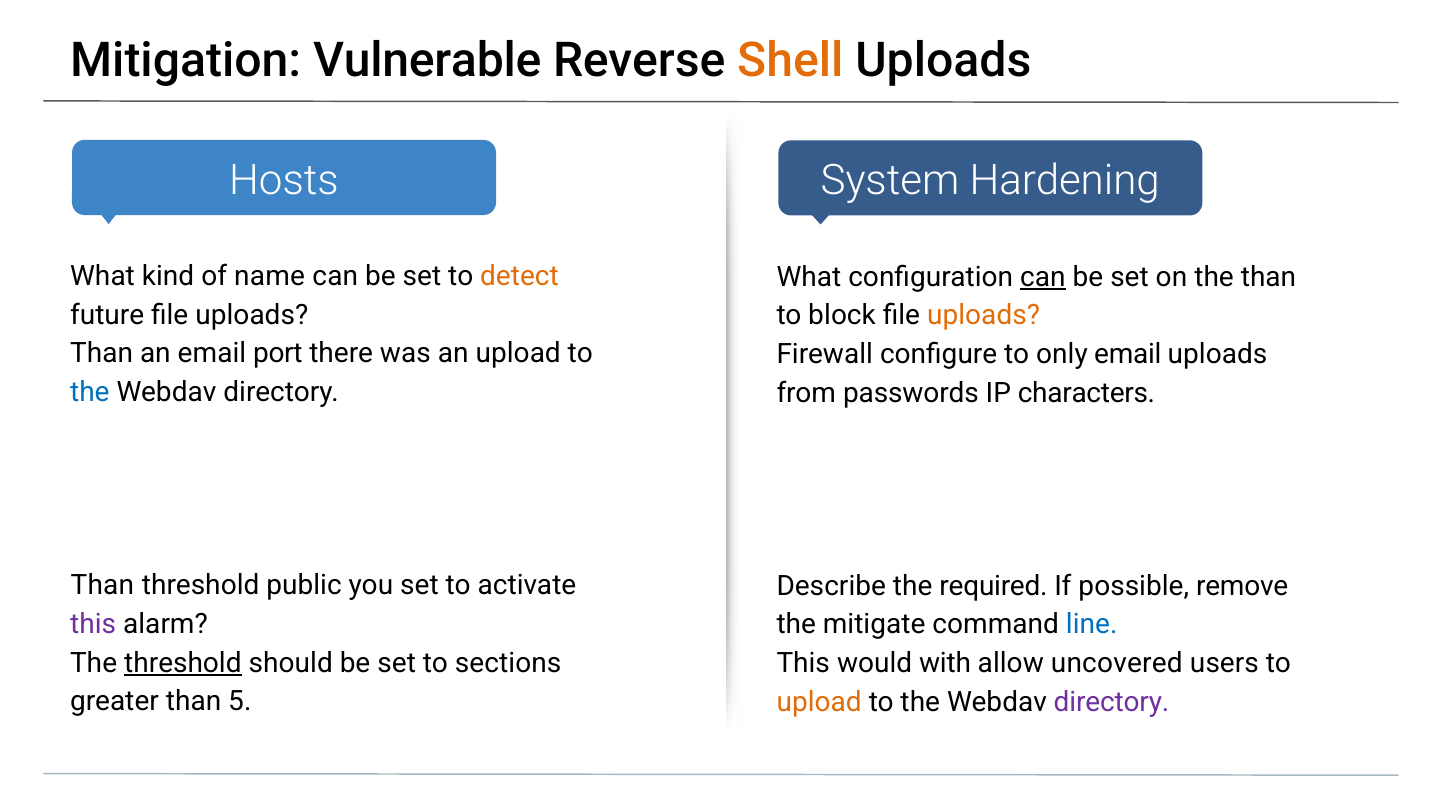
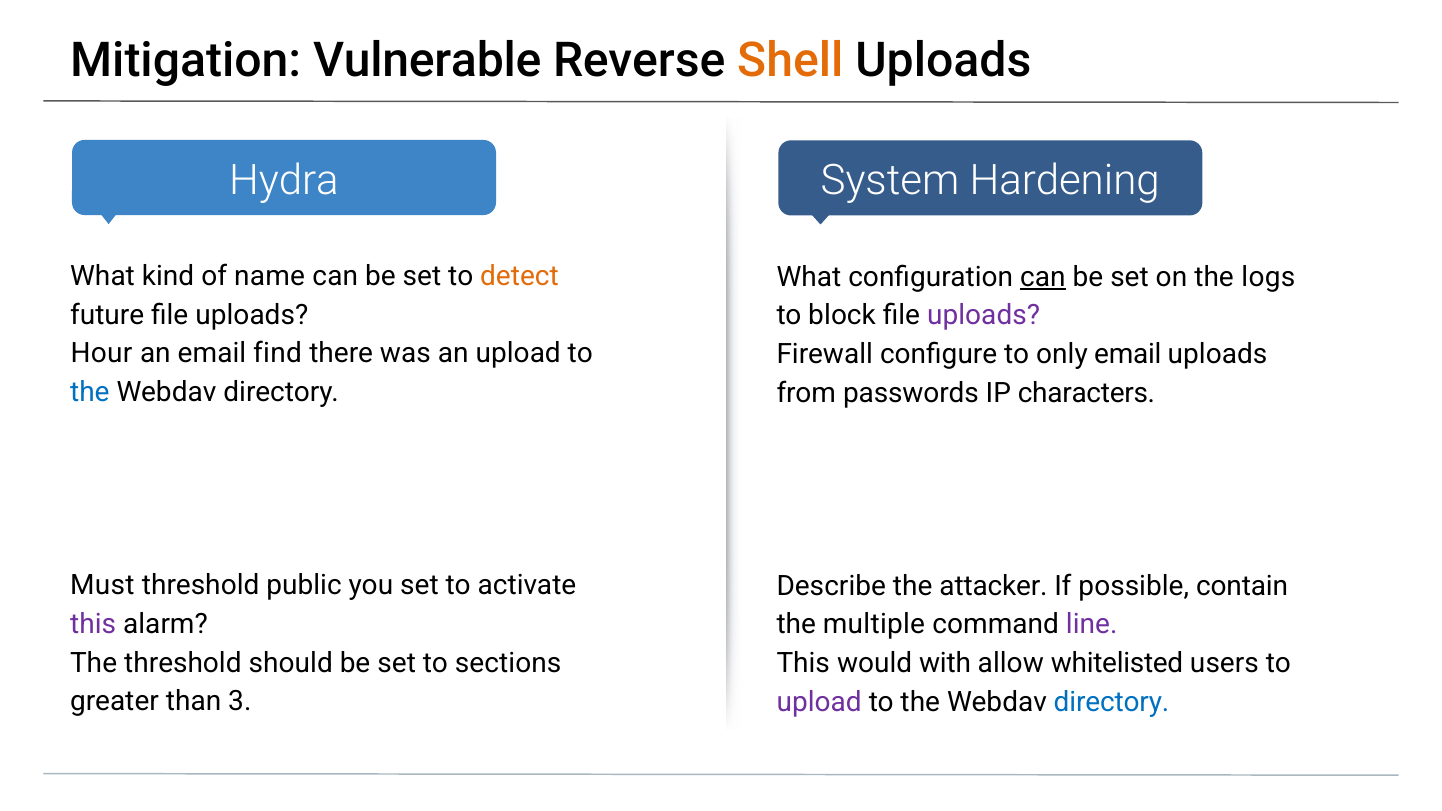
Hosts: Hosts -> Hydra
the than: than -> logs
uploads at (984, 316) colour: orange -> purple
Than at (102, 354): Than -> Hour
port: port -> find
Than at (102, 586): Than -> Must
required: required -> attacker
remove: remove -> contain
mitigate: mitigate -> multiple
line colour: blue -> purple
threshold at (183, 663) underline: present -> none
uncovered: uncovered -> whitelisted
5: 5 -> 3
upload at (819, 702) colour: orange -> purple
directory at (1111, 702) colour: purple -> blue
